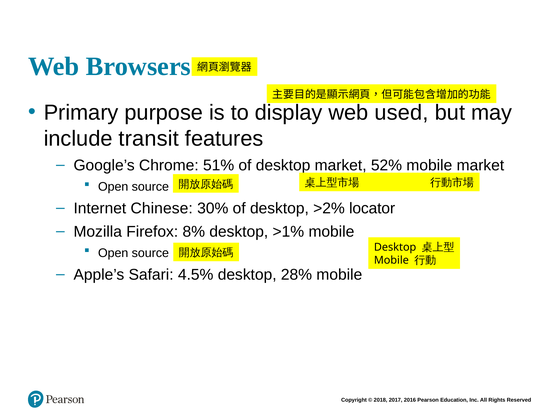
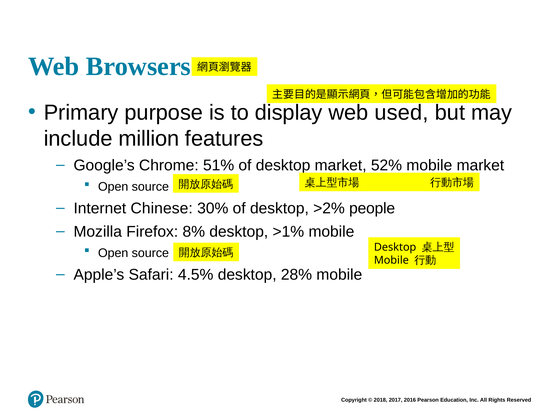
transit: transit -> million
locator: locator -> people
